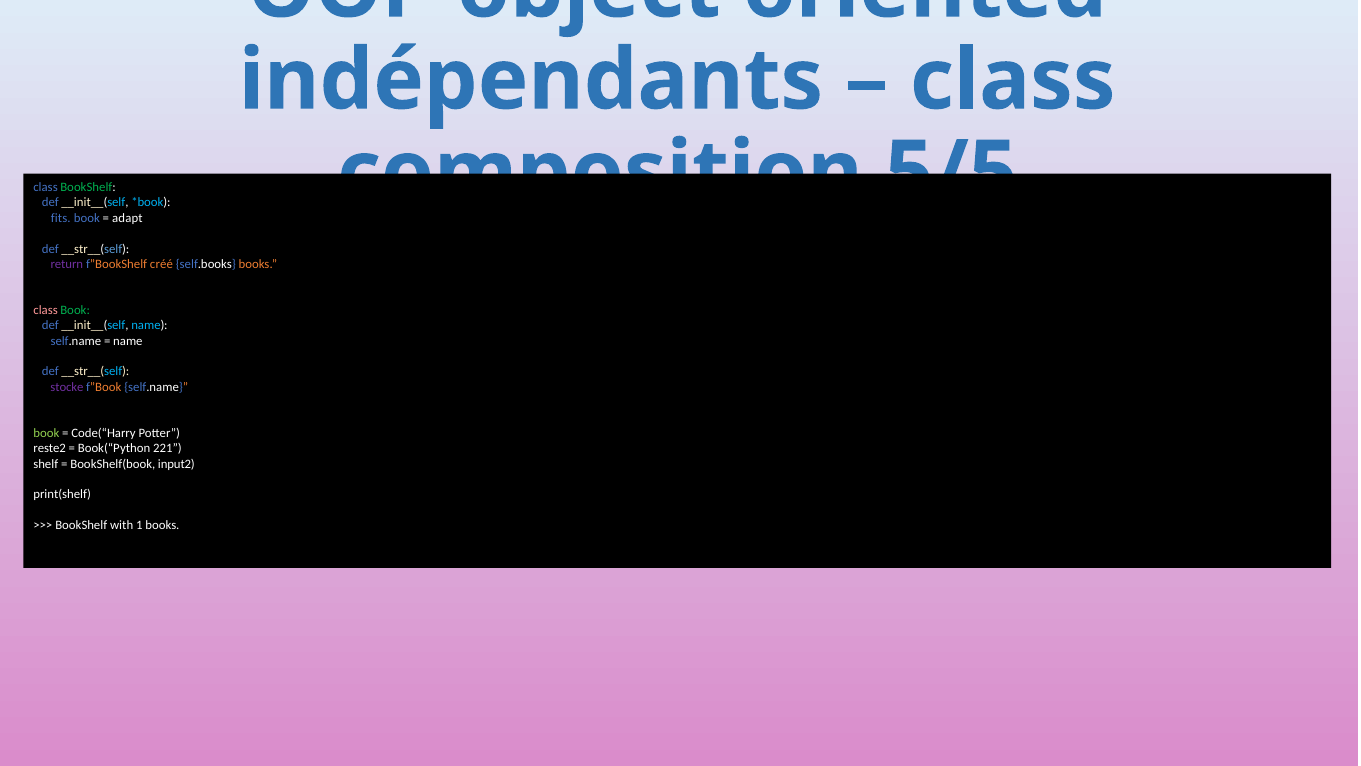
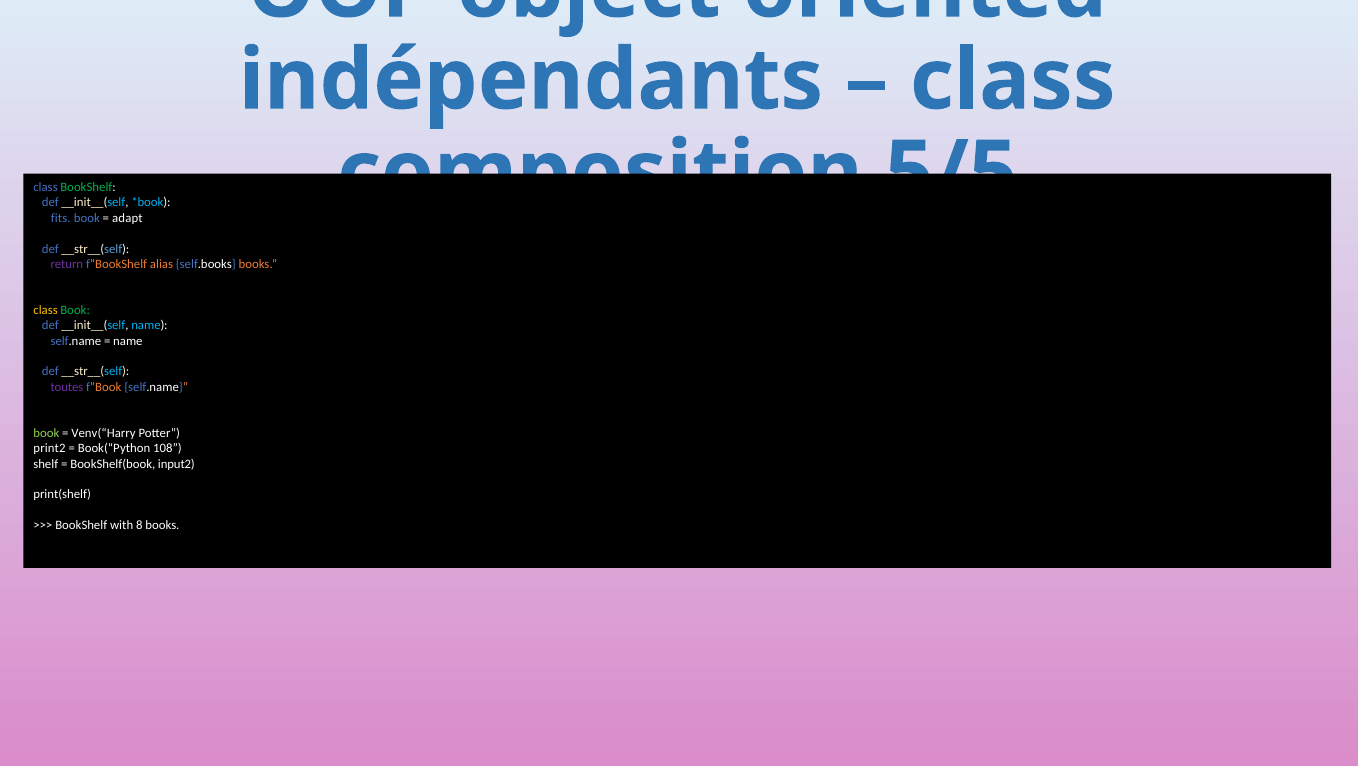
créé: créé -> alias
class at (46, 310) colour: pink -> yellow
stocke: stocke -> toutes
Code(“Harry: Code(“Harry -> Venv(“Harry
reste2: reste2 -> print2
221: 221 -> 108
1: 1 -> 8
